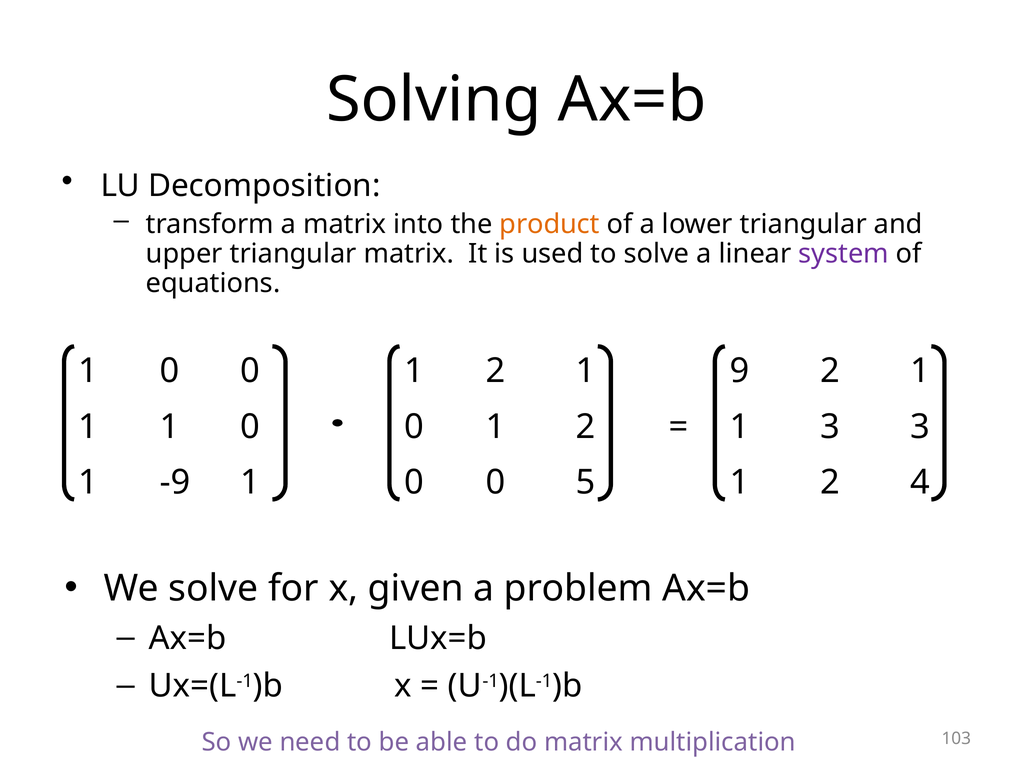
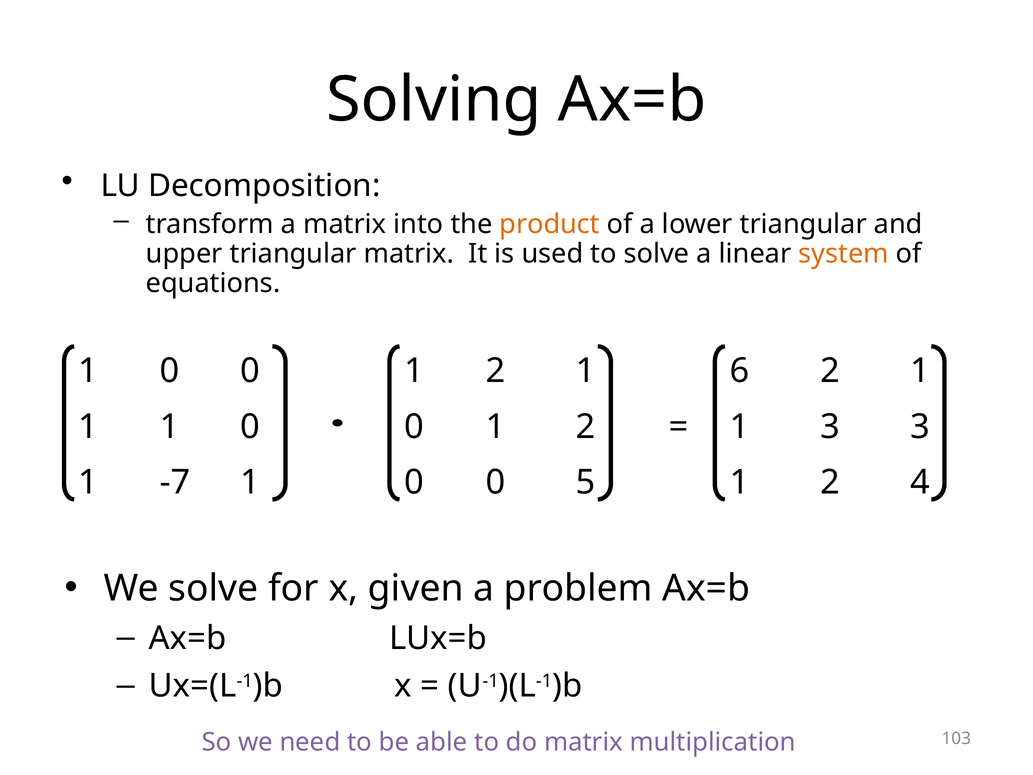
system colour: purple -> orange
9: 9 -> 6
-9: -9 -> -7
